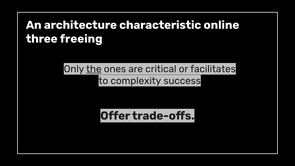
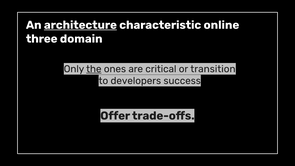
architecture underline: none -> present
freeing: freeing -> domain
facilitates: facilitates -> transition
complexity: complexity -> developers
